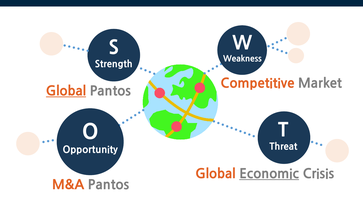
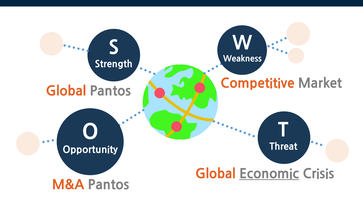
Global at (66, 91) underline: present -> none
